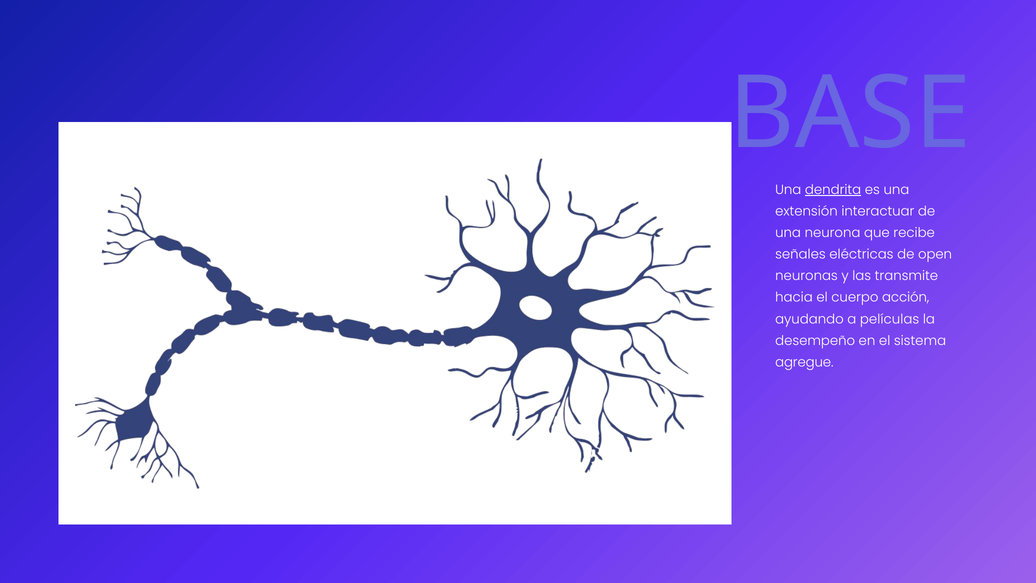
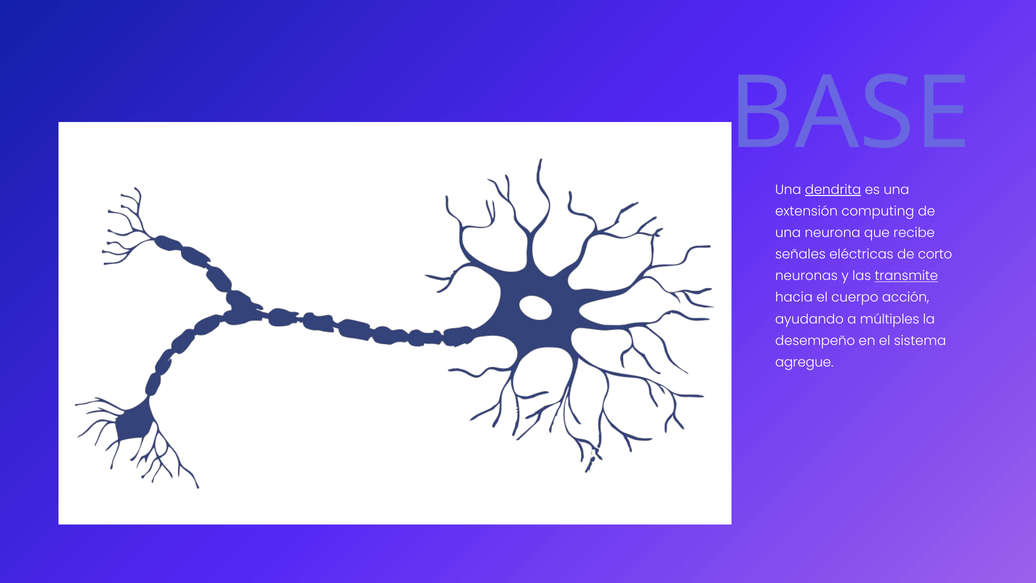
interactuar: interactuar -> computing
open: open -> corto
transmite underline: none -> present
películas: películas -> múltiples
